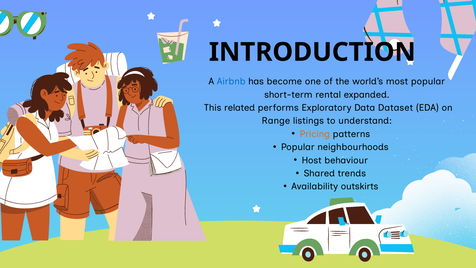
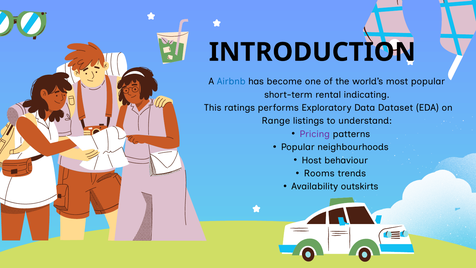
expanded: expanded -> indicating
related: related -> ratings
Pricing colour: orange -> purple
Shared: Shared -> Rooms
